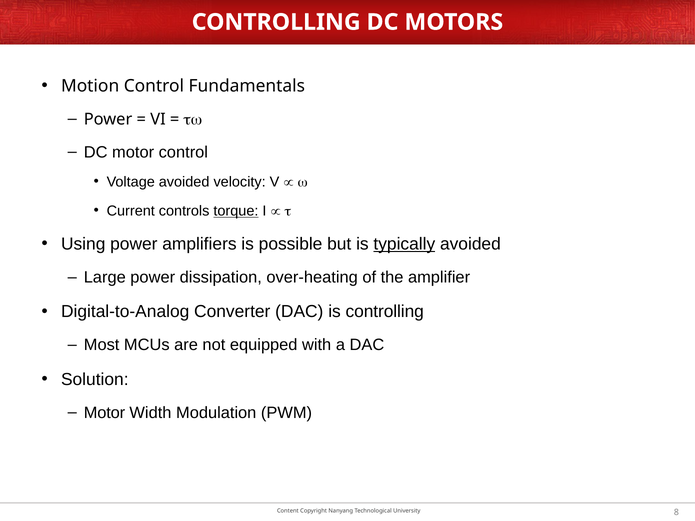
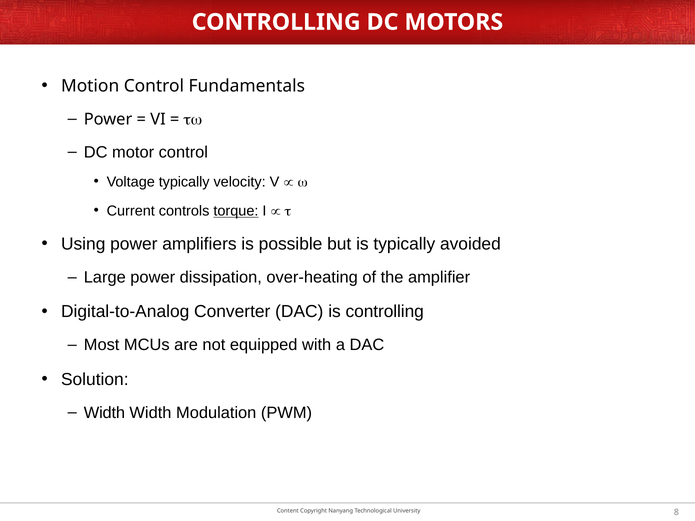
Voltage avoided: avoided -> typically
typically at (404, 244) underline: present -> none
Motor at (104, 413): Motor -> Width
